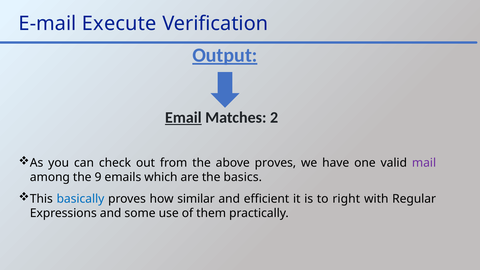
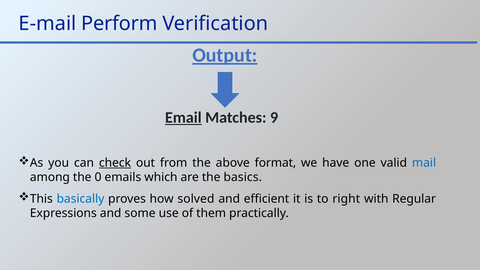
Execute: Execute -> Perform
2: 2 -> 9
check underline: none -> present
above proves: proves -> format
mail colour: purple -> blue
9: 9 -> 0
similar: similar -> solved
